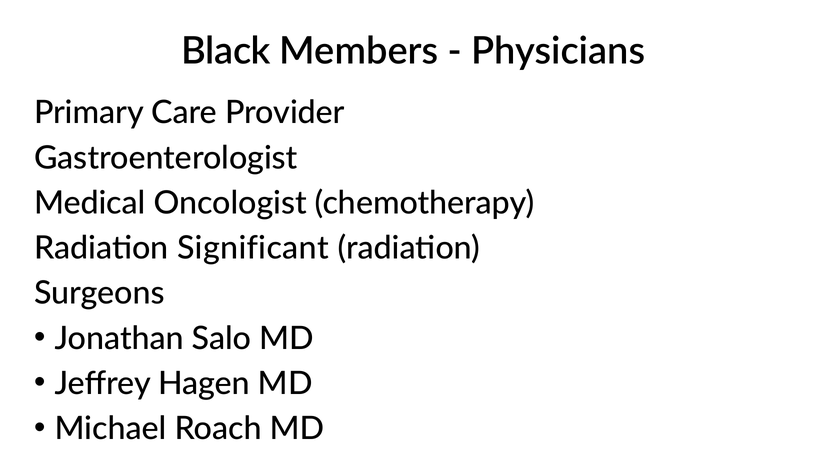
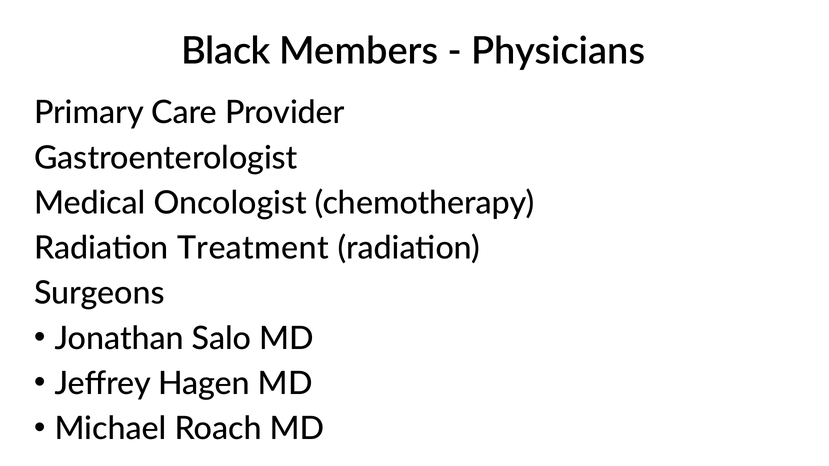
Significant: Significant -> Treatment
